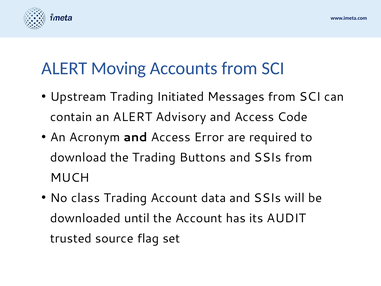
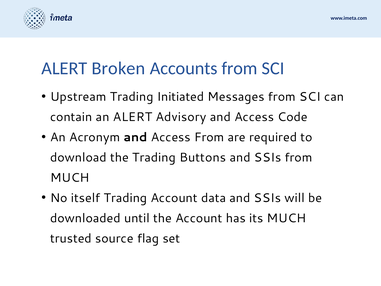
Moving: Moving -> Broken
Access Error: Error -> From
class: class -> itself
its AUDIT: AUDIT -> MUCH
